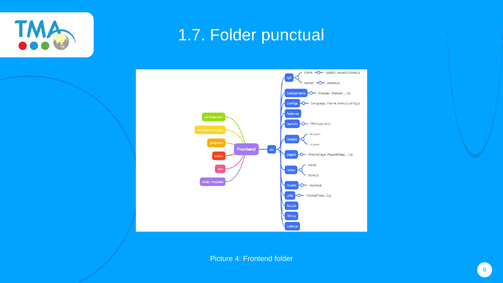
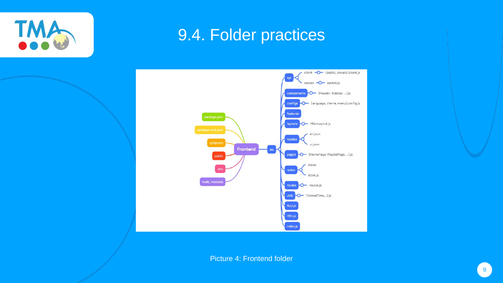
1.7: 1.7 -> 9.4
punctual: punctual -> practices
